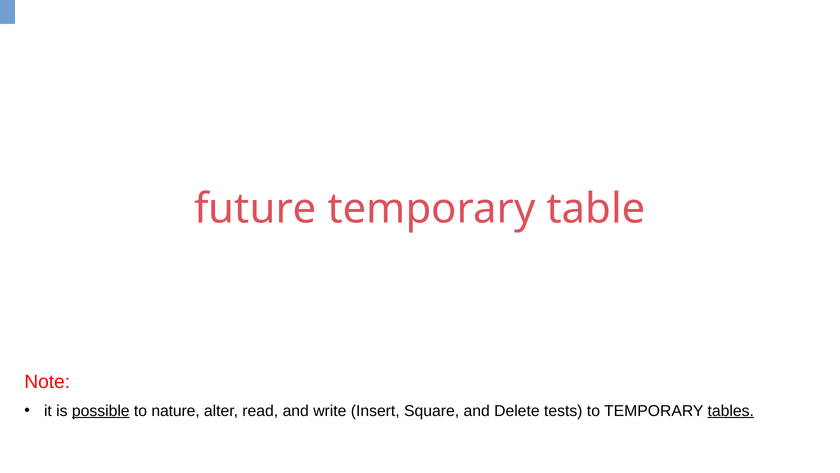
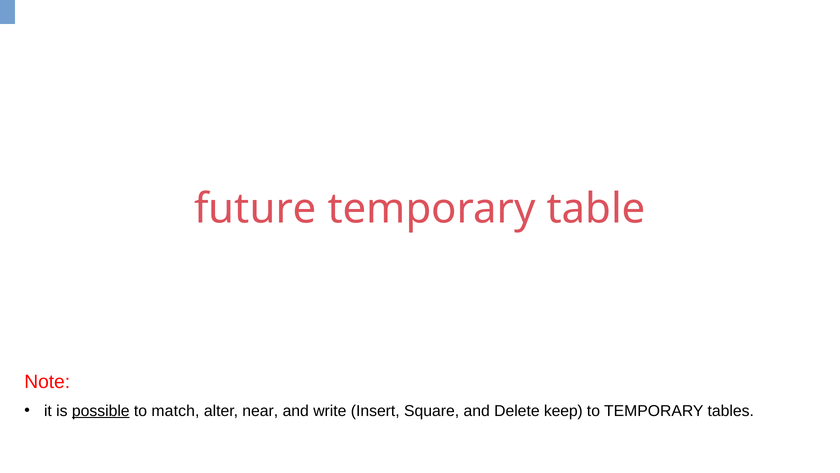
nature: nature -> match
read: read -> near
tests: tests -> keep
tables underline: present -> none
